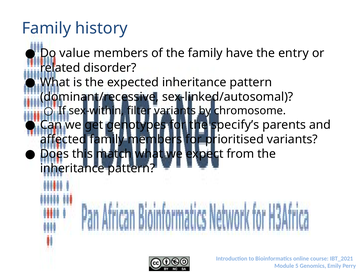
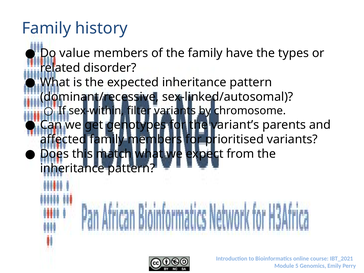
entry: entry -> types
specify’s: specify’s -> variant’s
